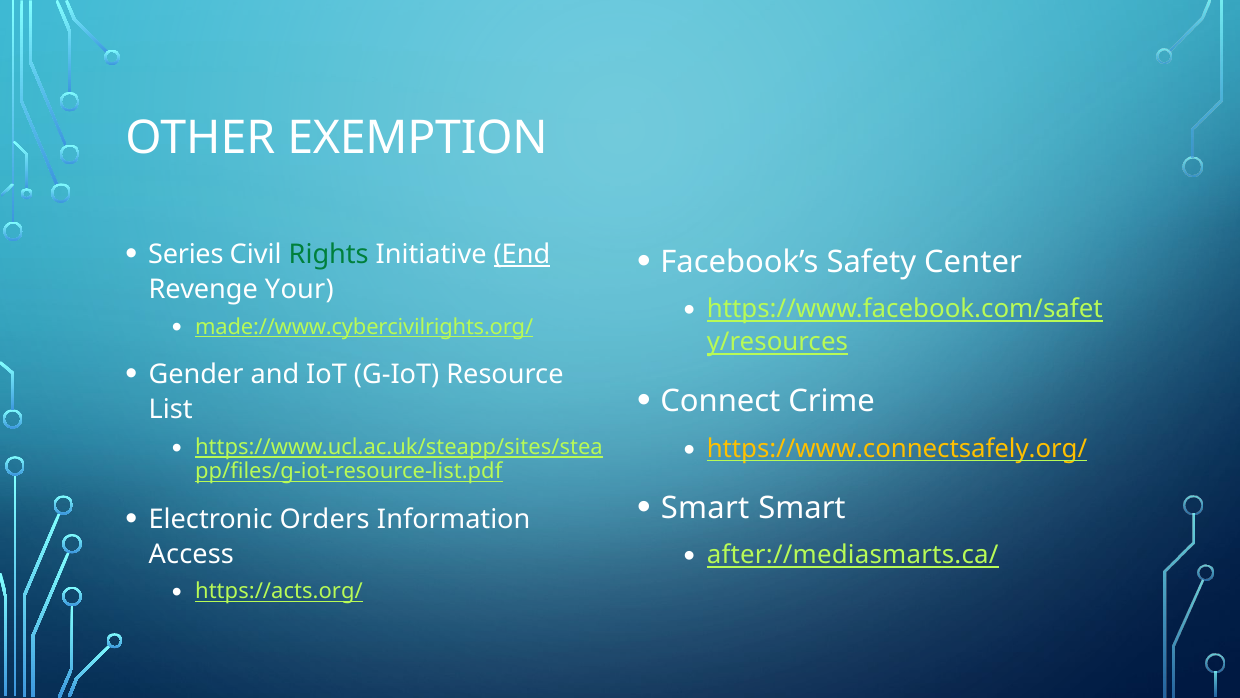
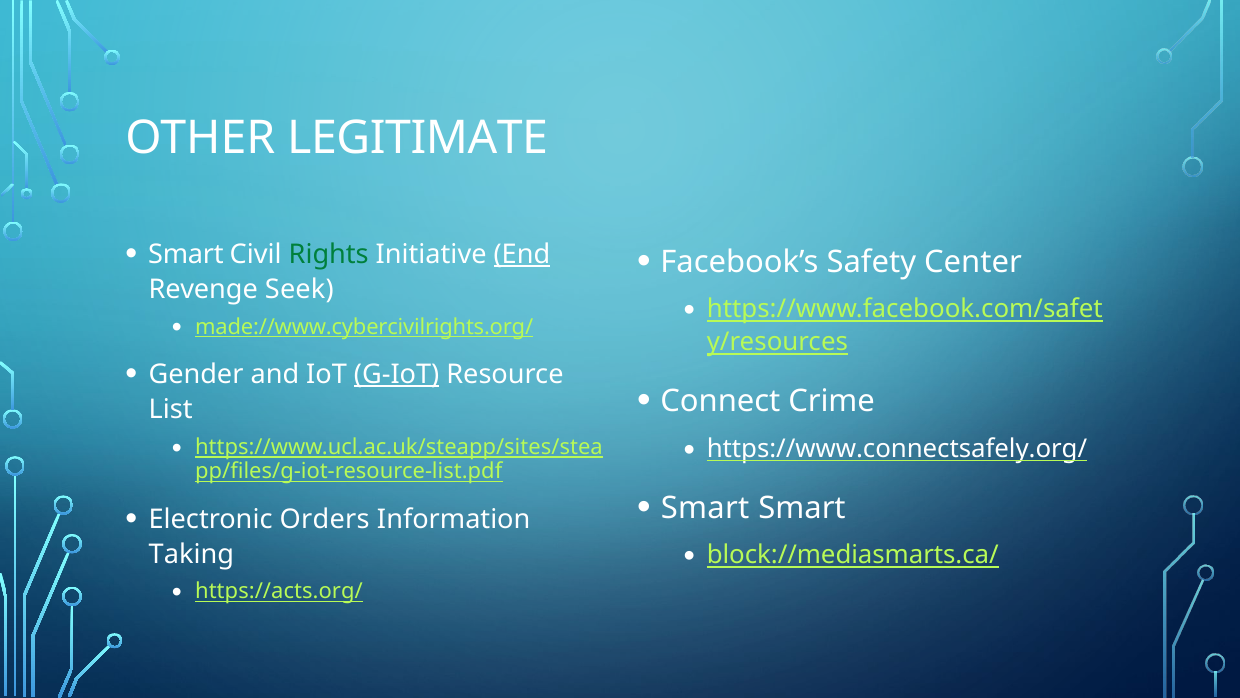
EXEMPTION: EXEMPTION -> LEGITIMATE
Series at (186, 254): Series -> Smart
Your: Your -> Seek
G-IoT underline: none -> present
https://www.connectsafely.org/ colour: yellow -> white
after://mediasmarts.ca/: after://mediasmarts.ca/ -> block://mediasmarts.ca/
Access: Access -> Taking
